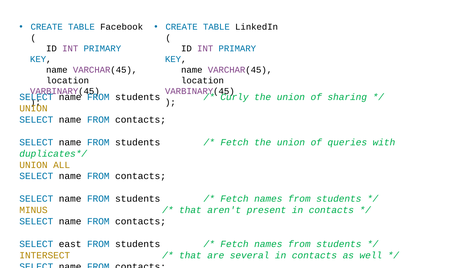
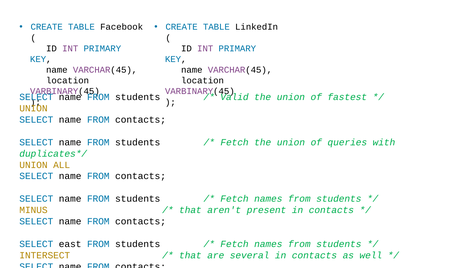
Curly: Curly -> Valid
sharing: sharing -> fastest
